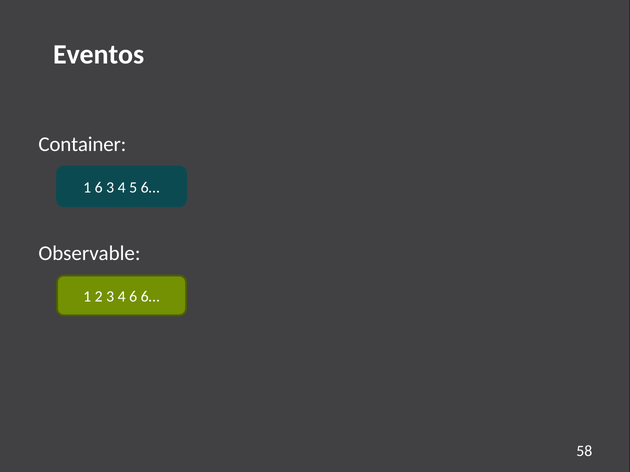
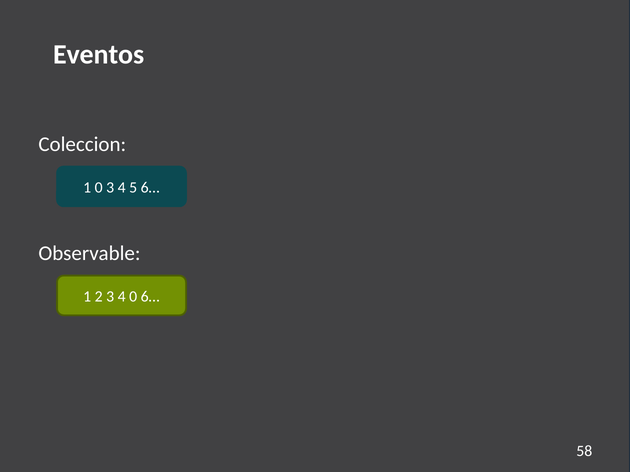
Container: Container -> Coleccion
1 6: 6 -> 0
4 6: 6 -> 0
